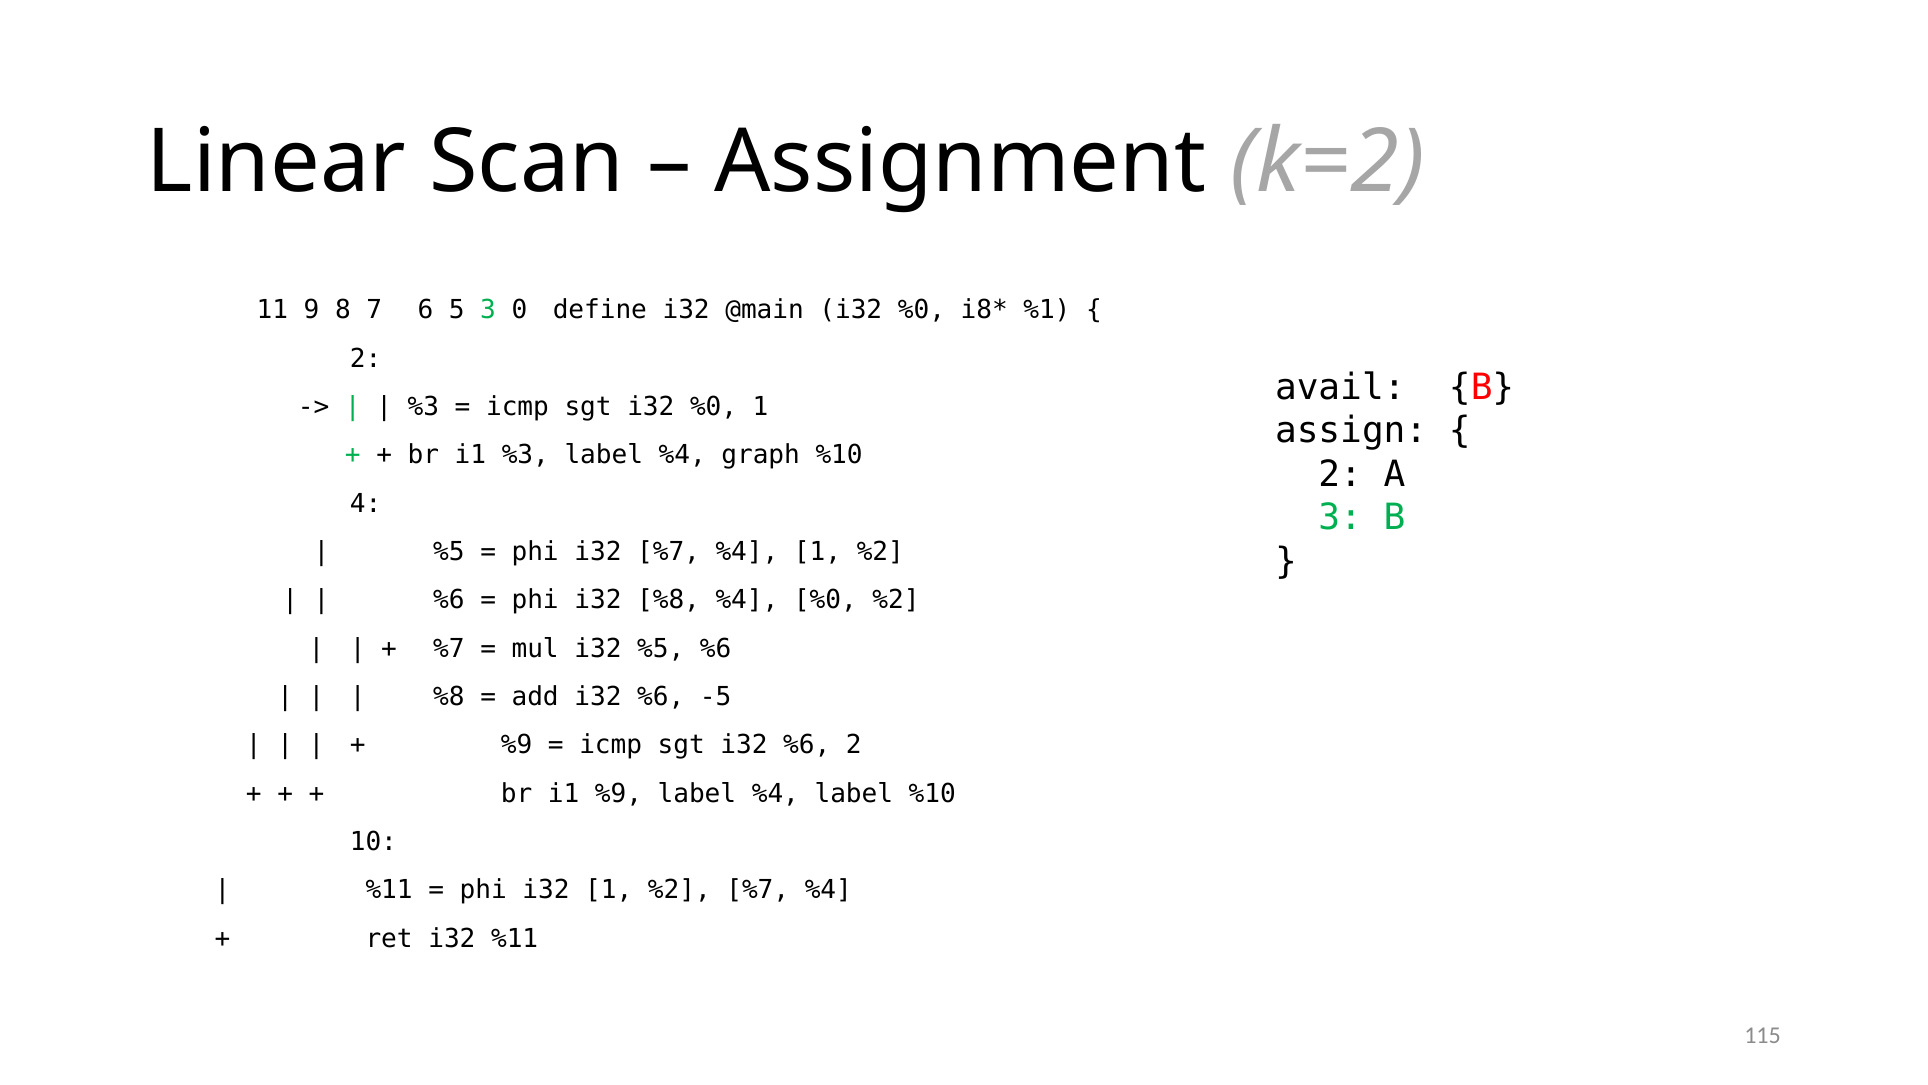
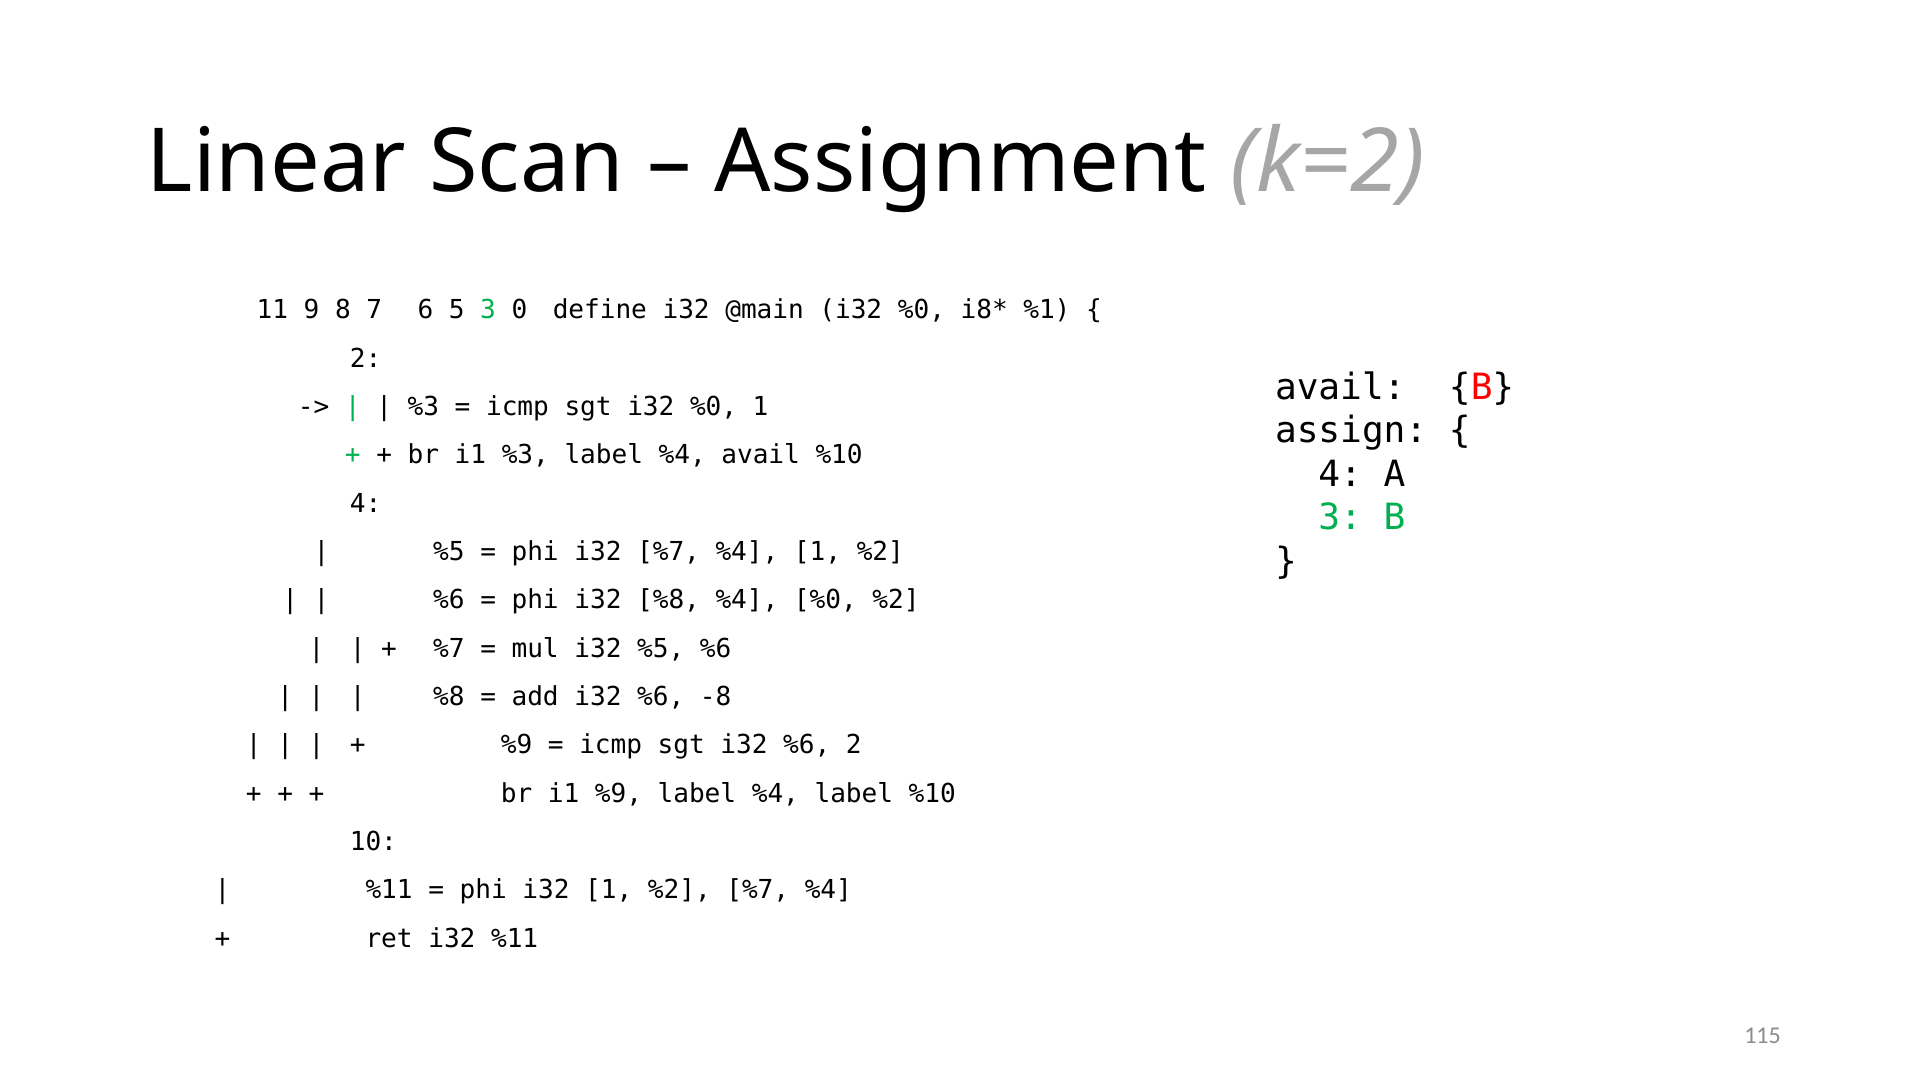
%4 graph: graph -> avail
2 at (1340, 474): 2 -> 4
-5: -5 -> -8
